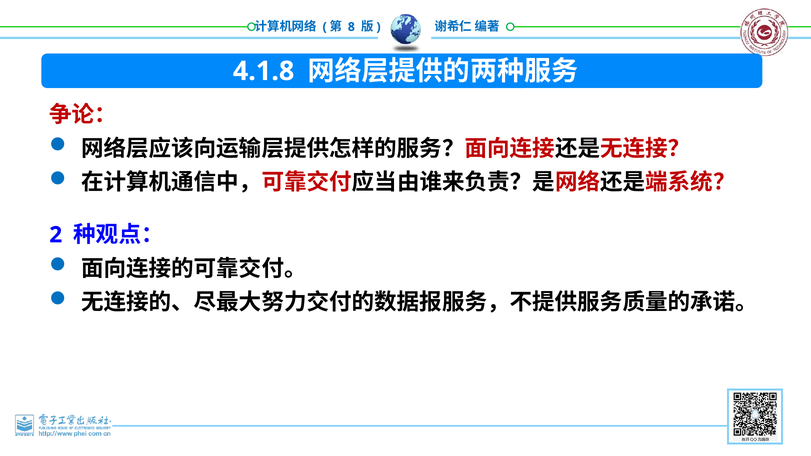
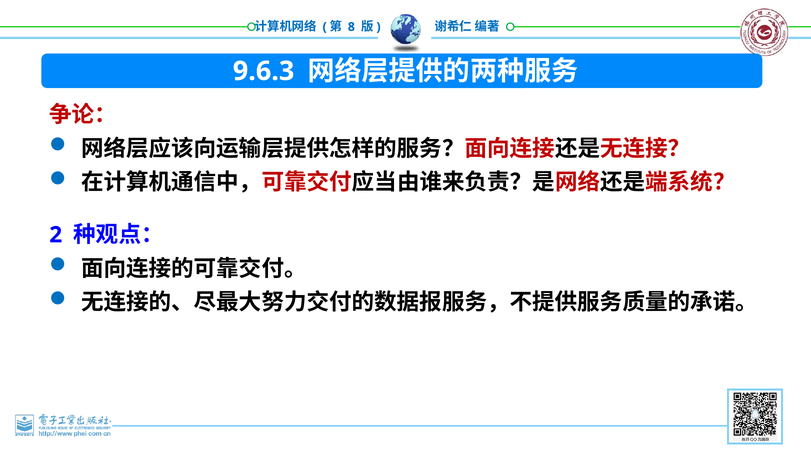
4.1.8: 4.1.8 -> 9.6.3
